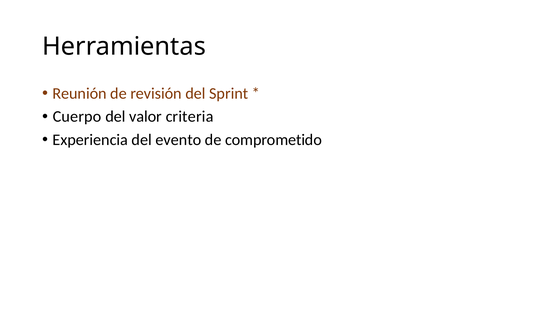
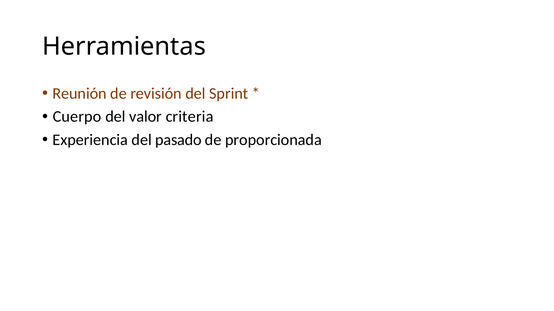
evento: evento -> pasado
comprometido: comprometido -> proporcionada
